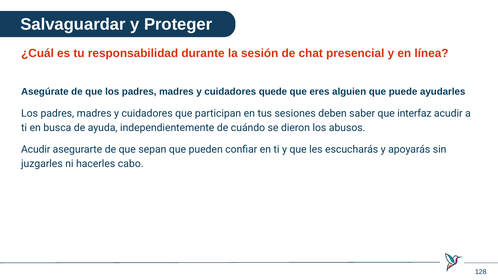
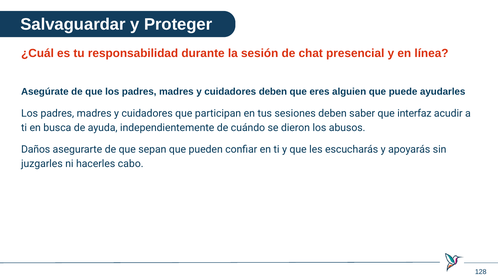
cuidadores quede: quede -> deben
Acudir at (36, 150): Acudir -> Daños
